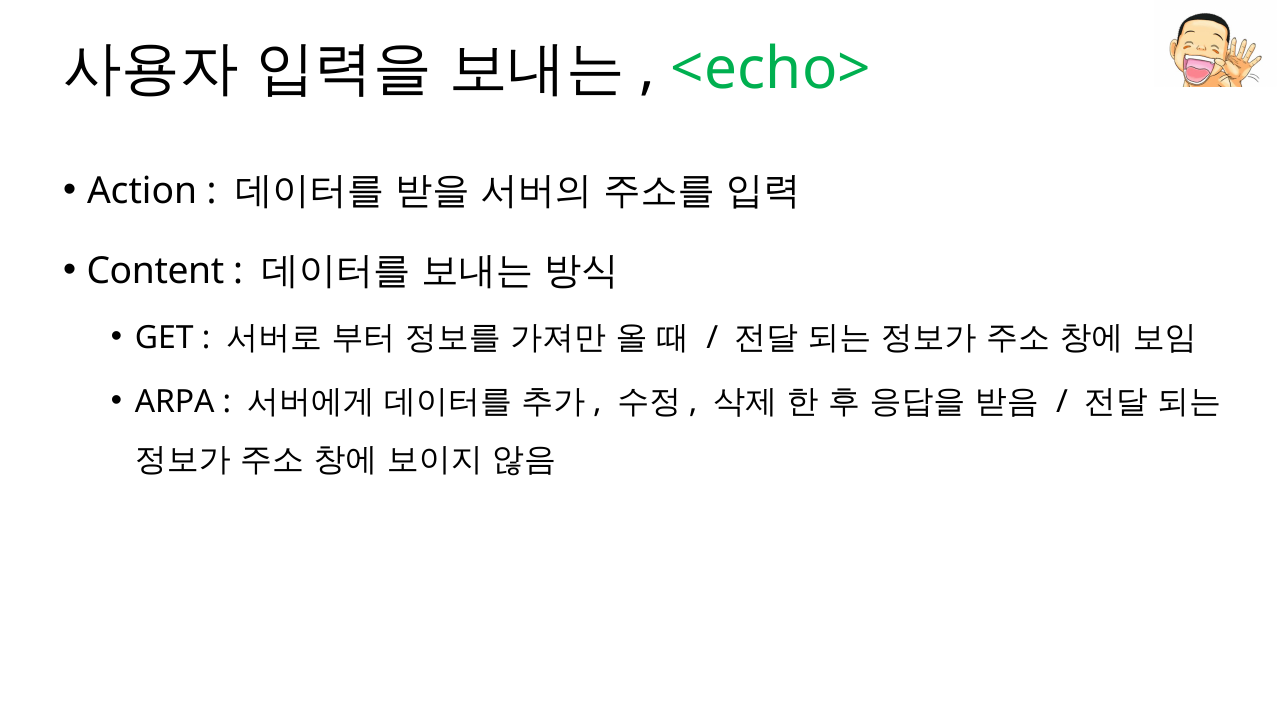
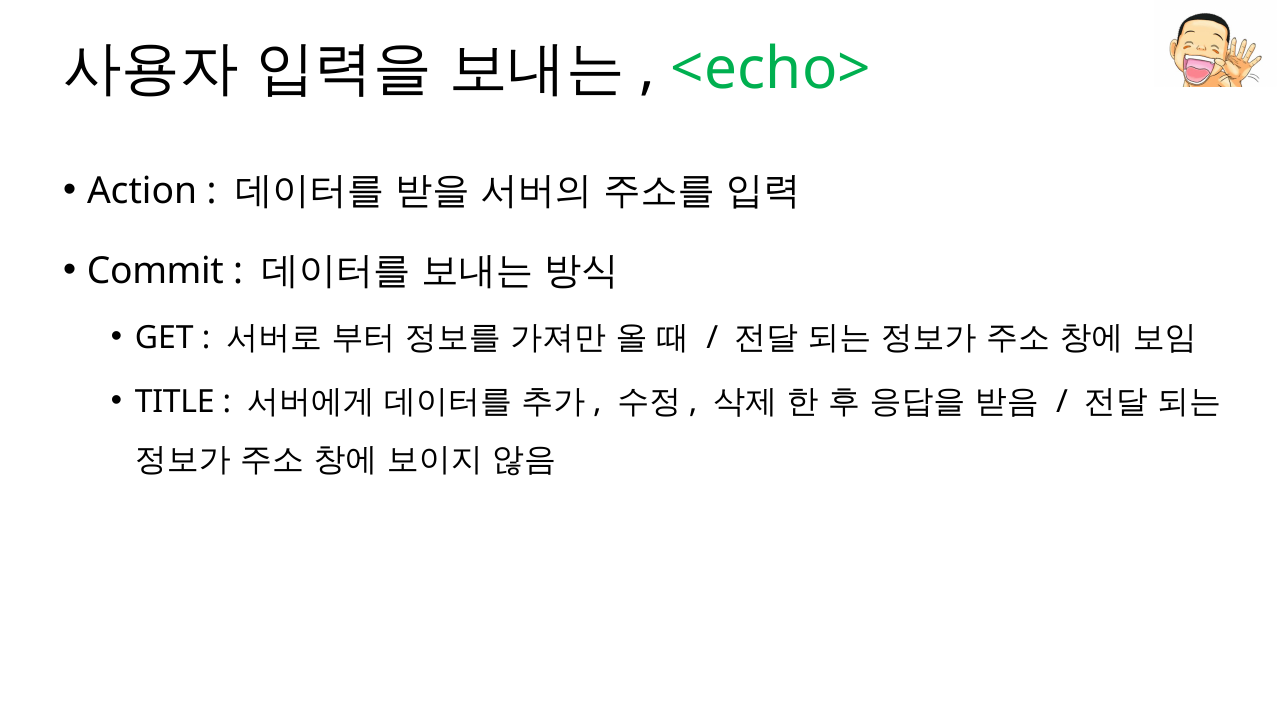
Content: Content -> Commit
ARPA: ARPA -> TITLE
